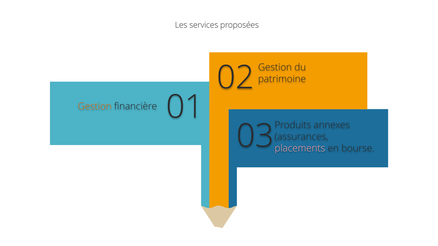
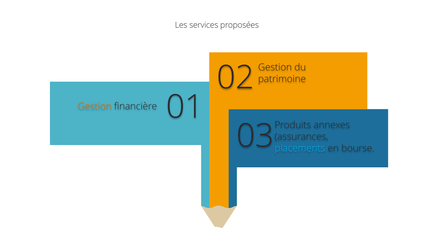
placements colour: pink -> light blue
